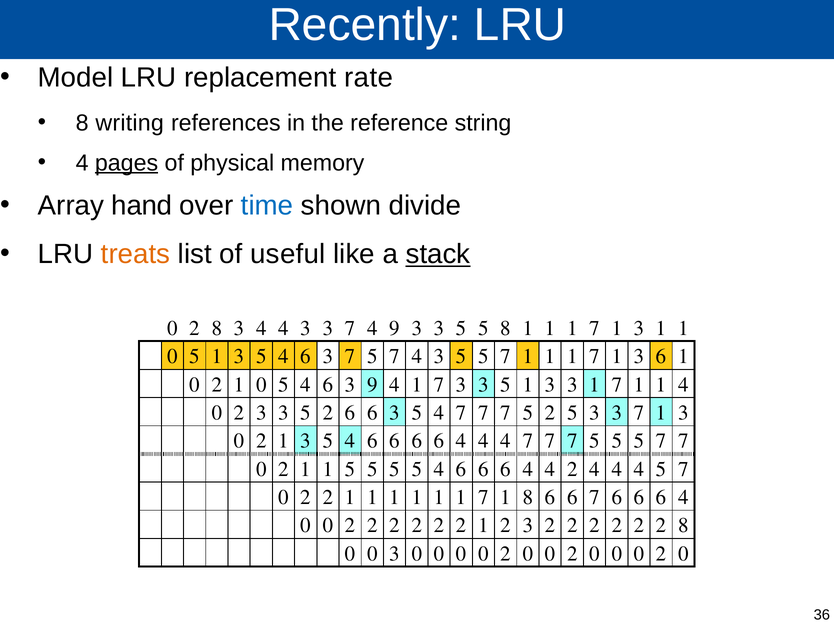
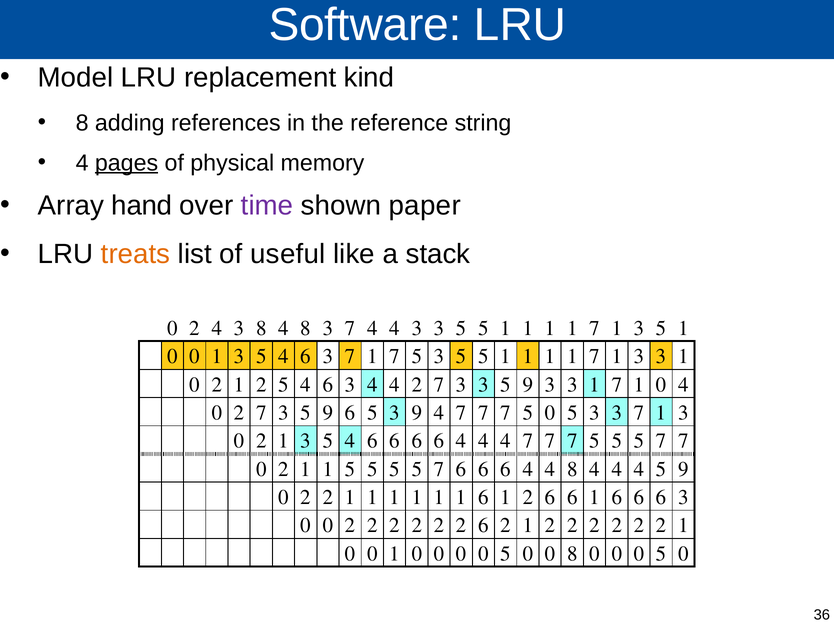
Recently: Recently -> Software
rate: rate -> kind
writing: writing -> adding
time colour: blue -> purple
divide: divide -> paper
stack underline: present -> none
0 2 8: 8 -> 4
3 4: 4 -> 8
3 at (306, 328): 3 -> 8
7 4 9: 9 -> 4
8 at (506, 328): 8 -> 1
7 1 3 1: 1 -> 5
5 at (195, 356): 5 -> 0
6 3 7 5: 5 -> 1
4 at (417, 356): 4 -> 5
7 at (506, 356): 7 -> 1
1 3 6: 6 -> 3
0 2 1 0: 0 -> 2
3 9: 9 -> 4
4 1: 1 -> 2
3 3 5 1: 1 -> 9
1 7 1 1: 1 -> 0
0 2 3: 3 -> 7
2 at (328, 412): 2 -> 9
6 at (372, 412): 6 -> 5
5 at (417, 412): 5 -> 9
7 5 2: 2 -> 0
4 at (439, 469): 4 -> 7
4 4 2: 2 -> 8
4 5 7: 7 -> 9
7 at (483, 497): 7 -> 6
8 at (528, 497): 8 -> 2
6 6 7: 7 -> 1
4 at (683, 497): 4 -> 3
2 2 2 1: 1 -> 6
3 at (528, 525): 3 -> 1
2 2 2 8: 8 -> 1
3 at (395, 553): 3 -> 1
2 at (506, 553): 2 -> 5
2 at (572, 553): 2 -> 8
2 at (661, 553): 2 -> 5
